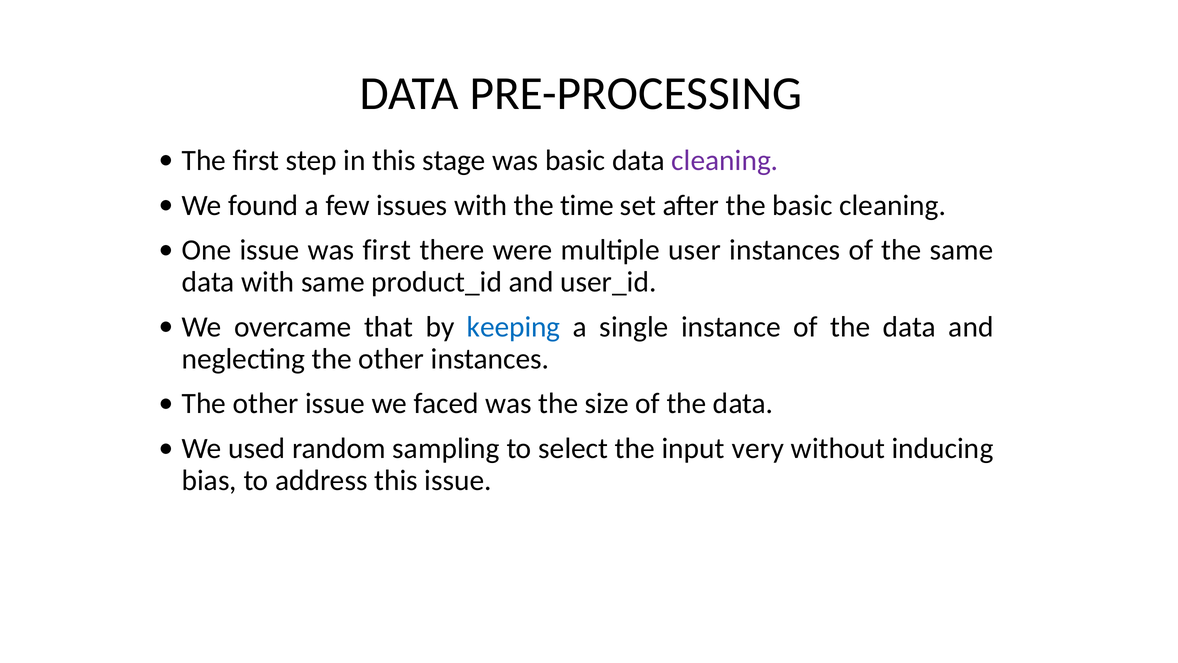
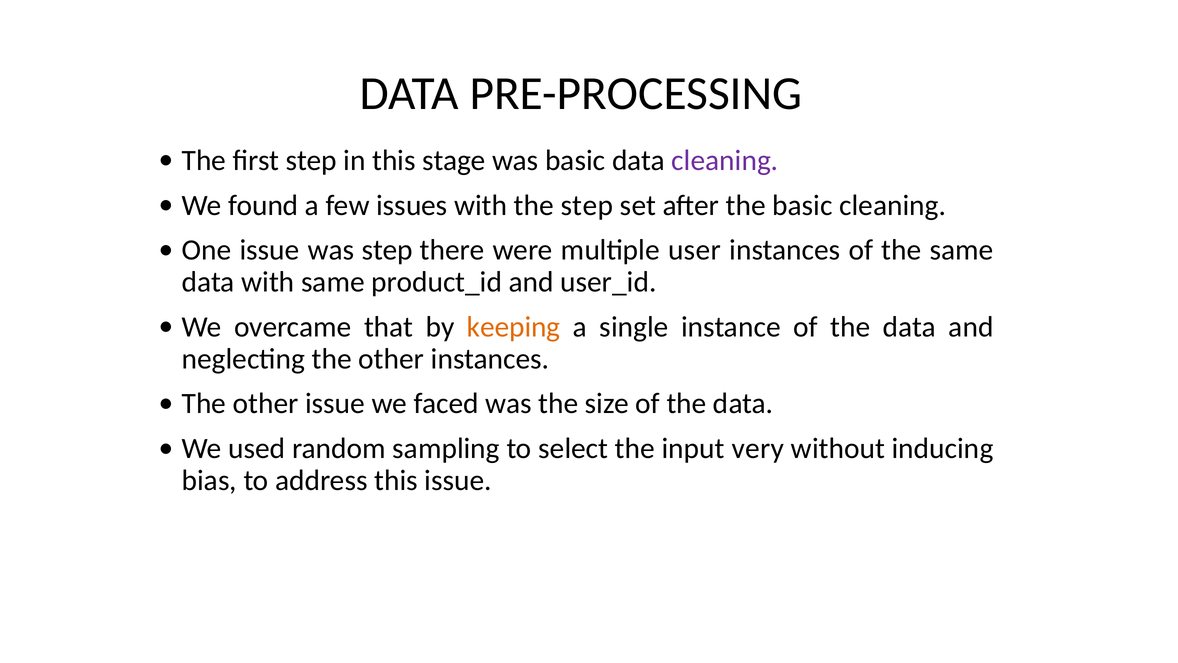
the time: time -> step
was first: first -> step
keeping colour: blue -> orange
